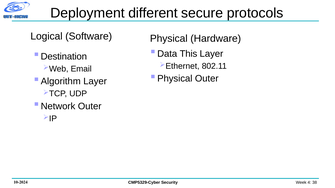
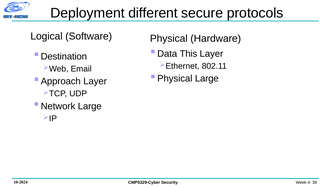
Physical Outer: Outer -> Large
Algorithm: Algorithm -> Approach
Network Outer: Outer -> Large
